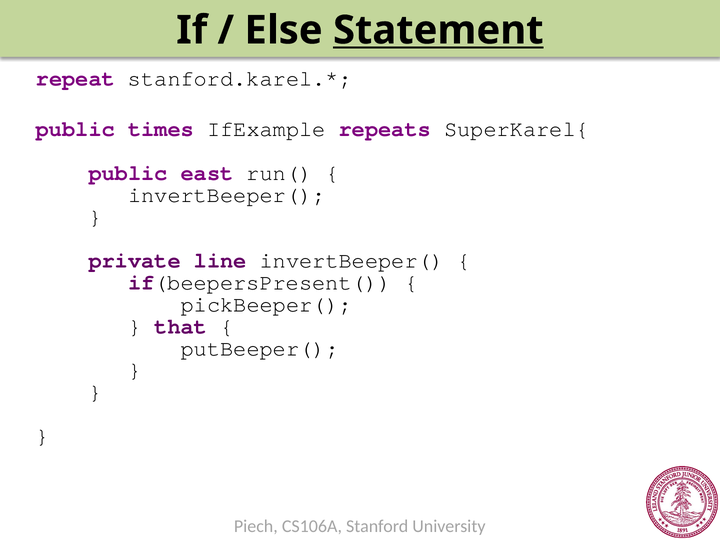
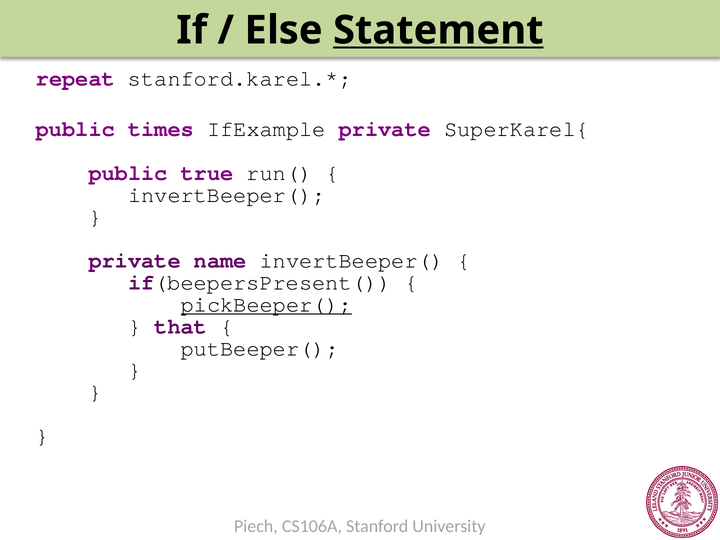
IfExample repeats: repeats -> private
east: east -> true
line: line -> name
pickBeeper( underline: none -> present
